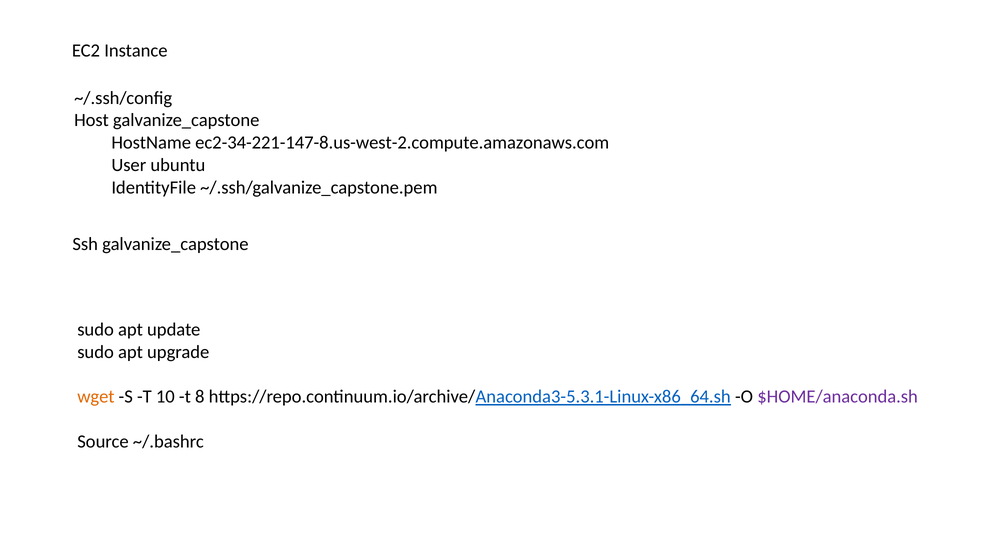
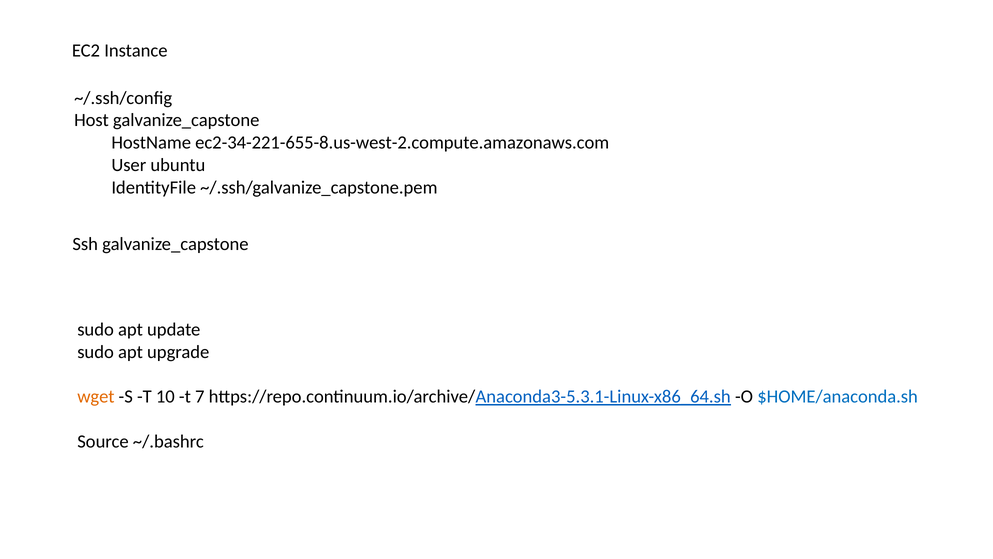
ec2-34-221-147-8.us-west-2.compute.amazonaws.com: ec2-34-221-147-8.us-west-2.compute.amazonaws.com -> ec2-34-221-655-8.us-west-2.compute.amazonaws.com
8: 8 -> 7
$HOME/anaconda.sh colour: purple -> blue
